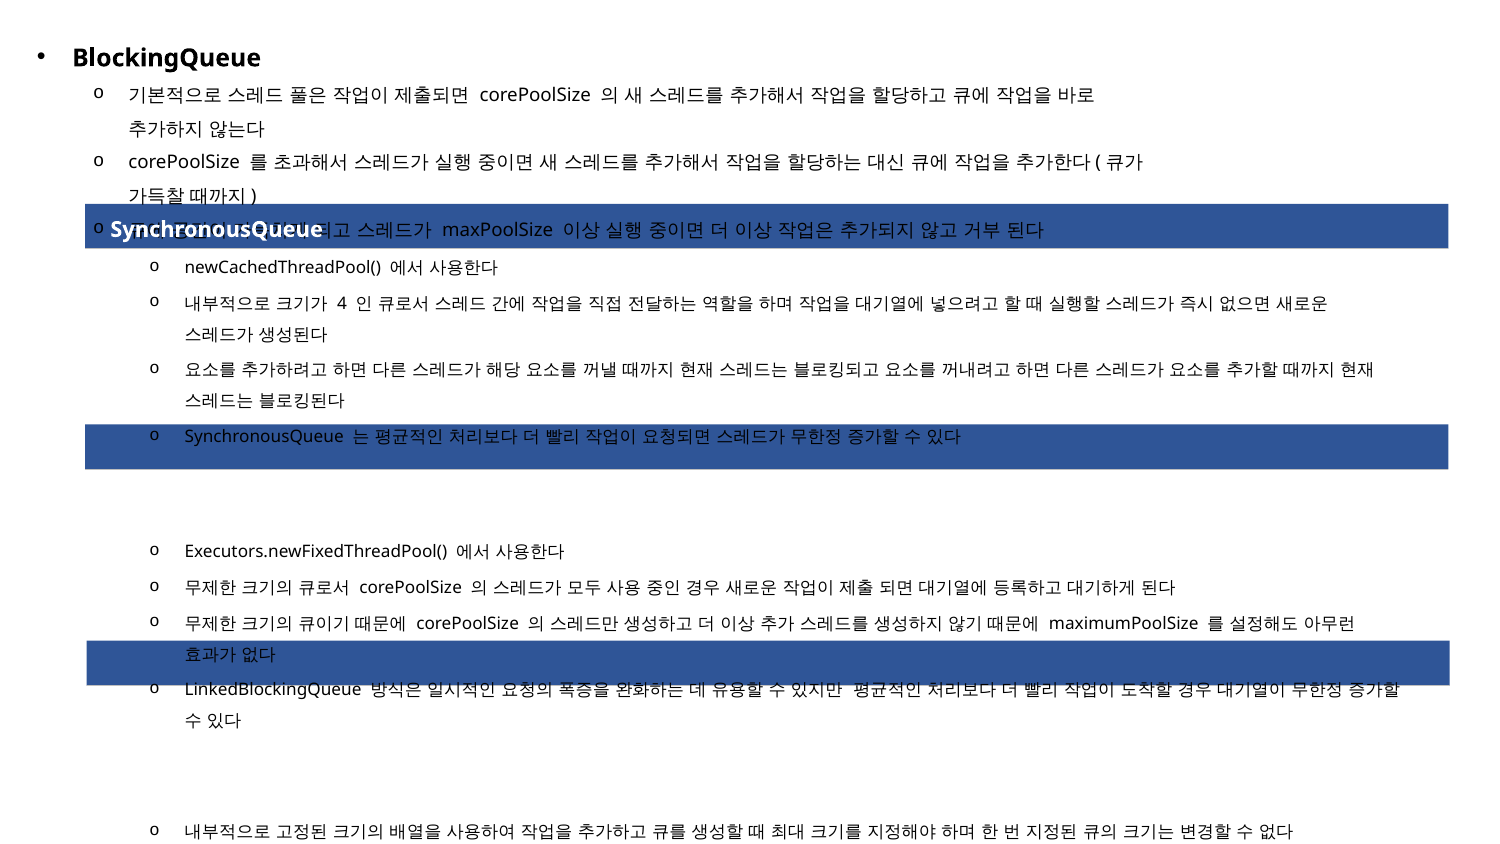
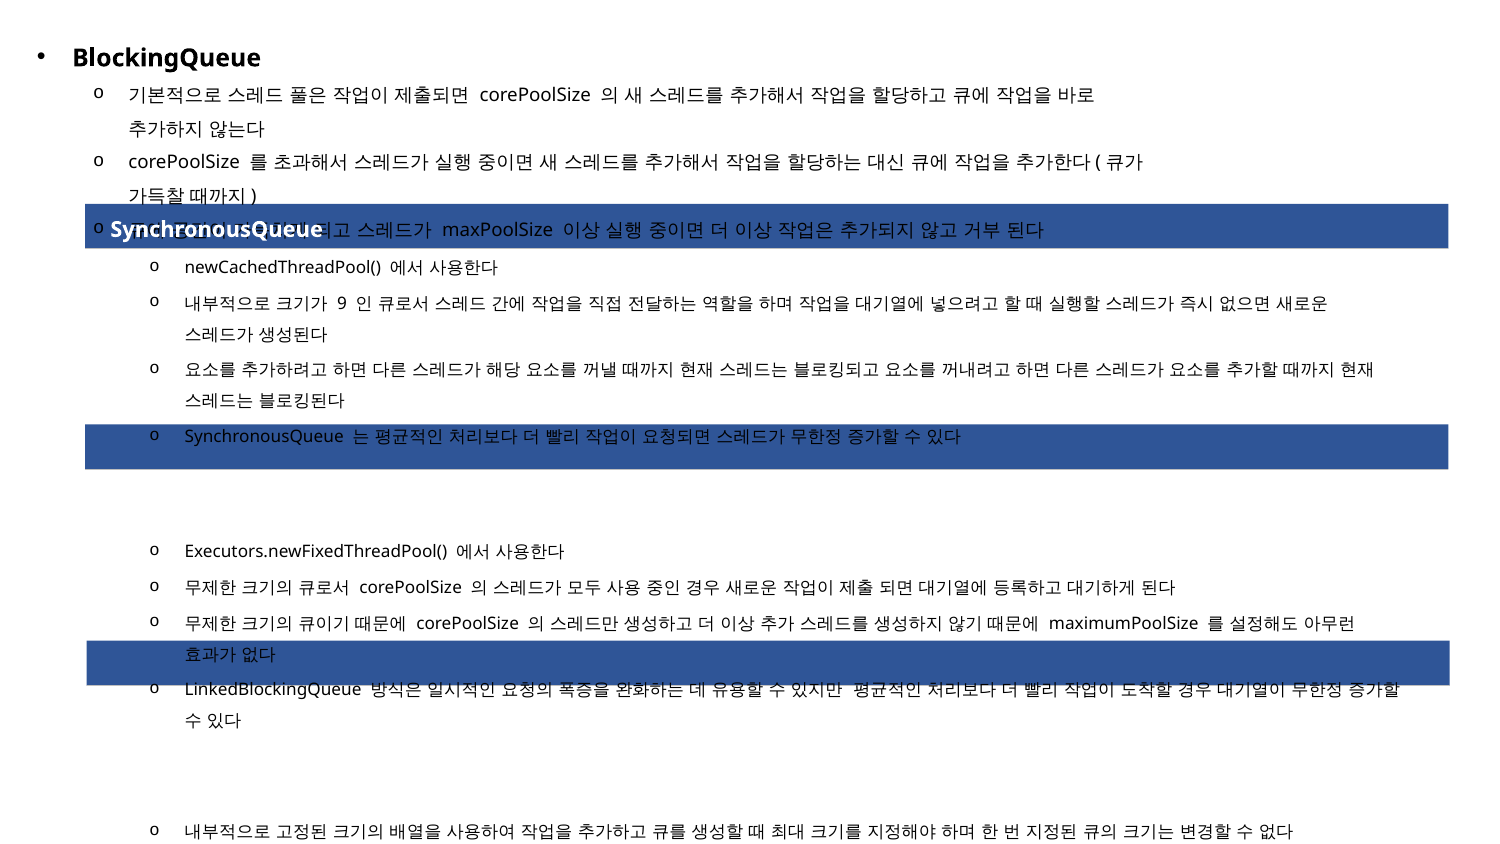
4: 4 -> 9
